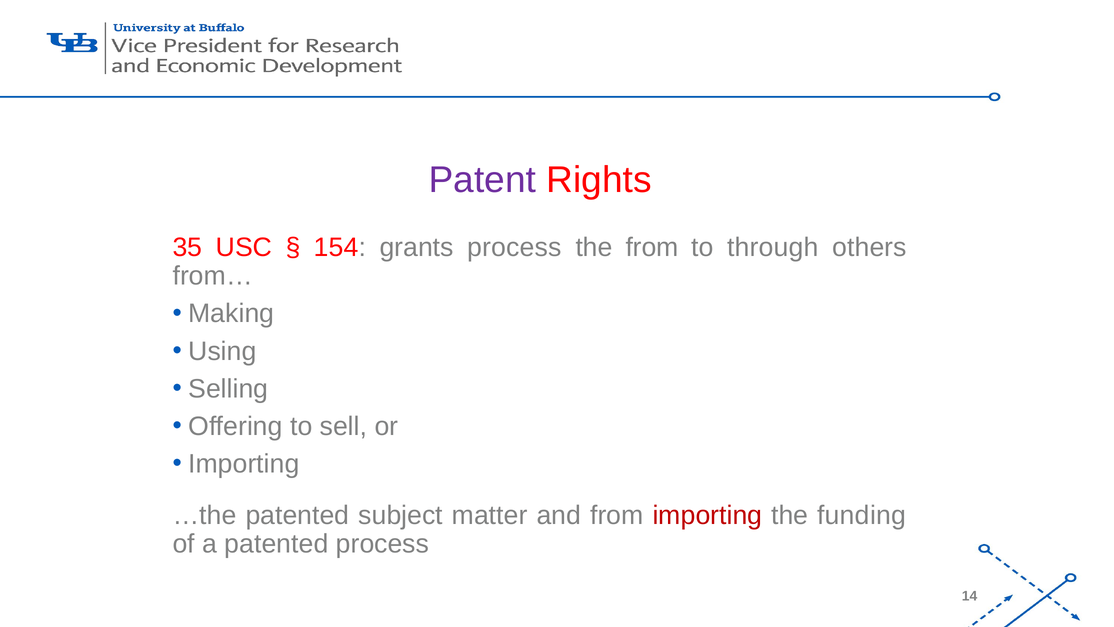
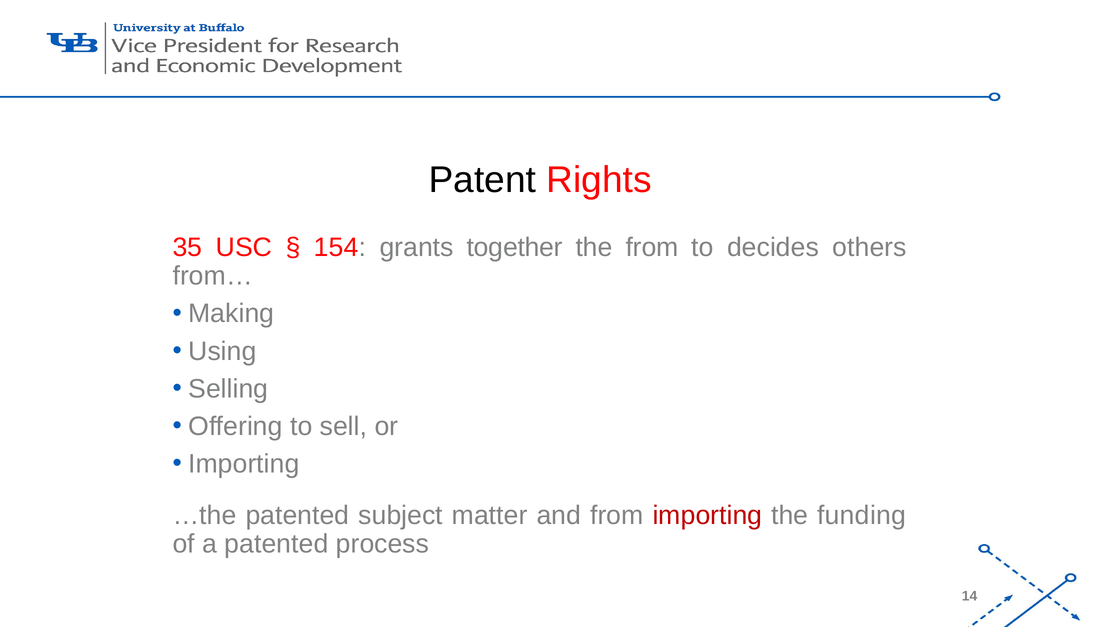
Patent colour: purple -> black
grants process: process -> together
through: through -> decides
